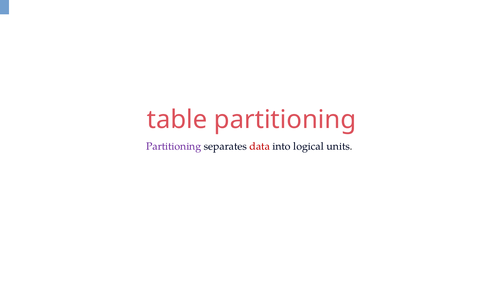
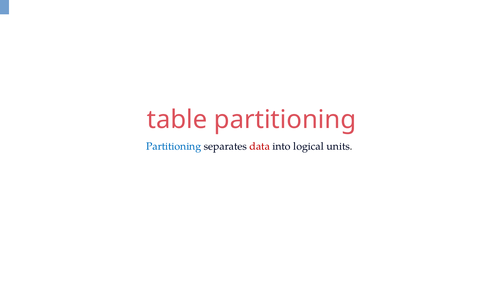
Partitioning at (174, 146) colour: purple -> blue
